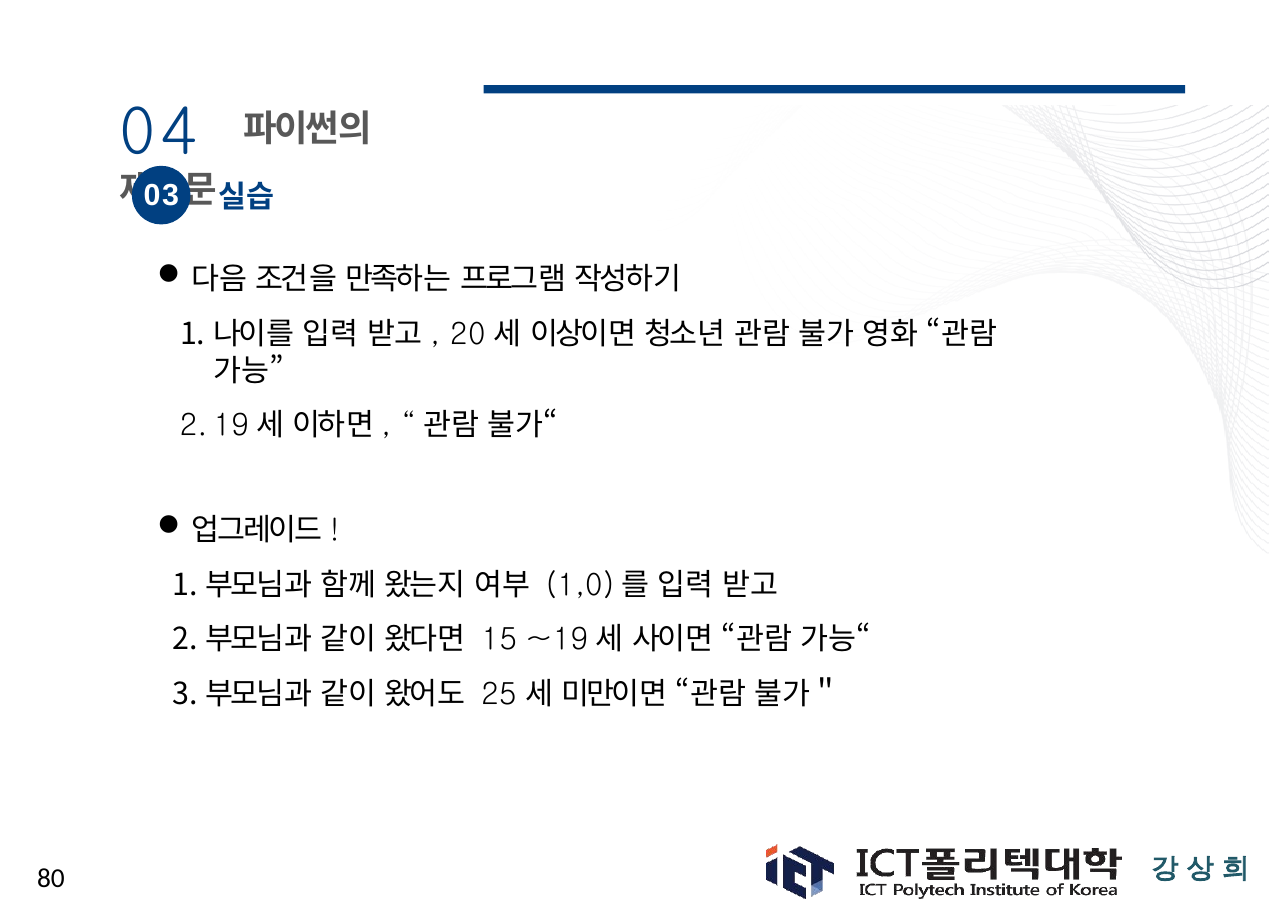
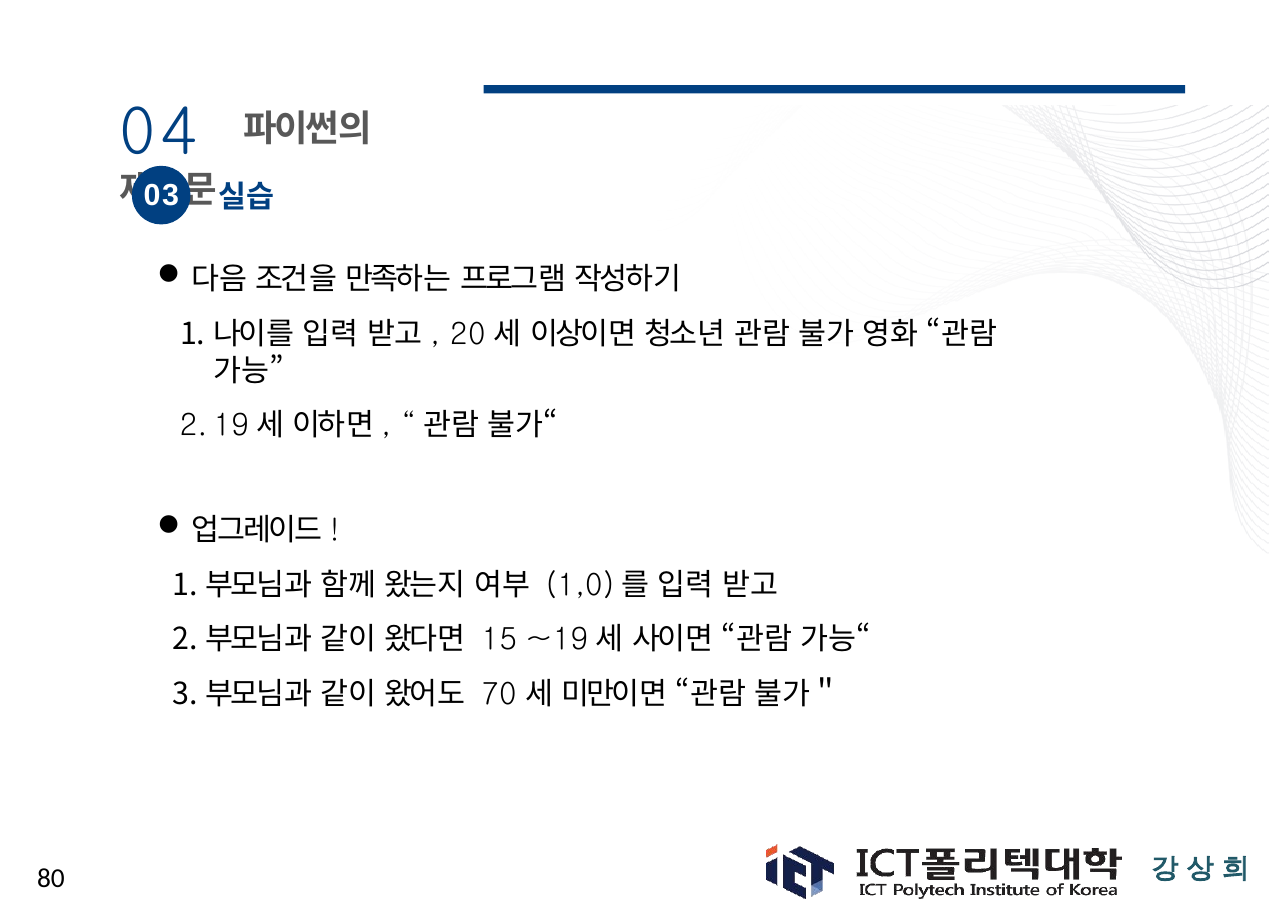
25: 25 -> 70
